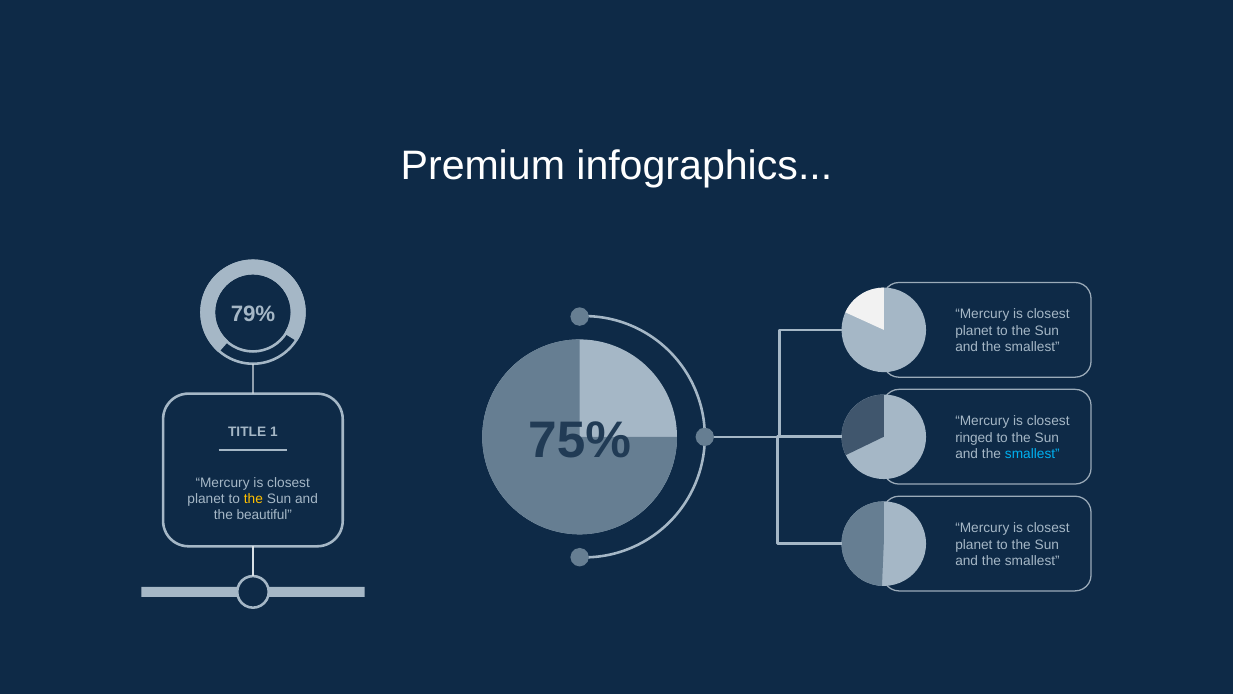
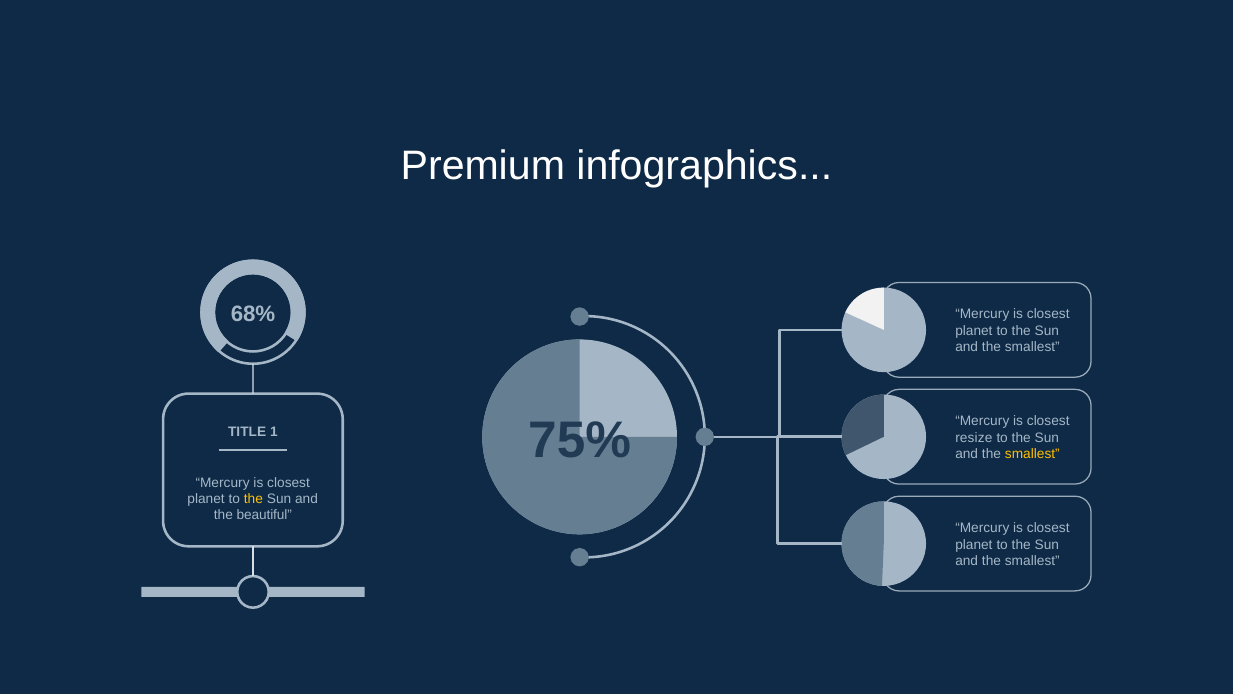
79%: 79% -> 68%
ringed: ringed -> resize
smallest at (1032, 454) colour: light blue -> yellow
